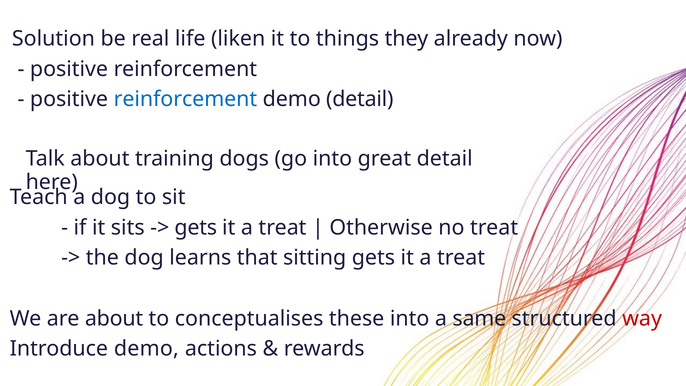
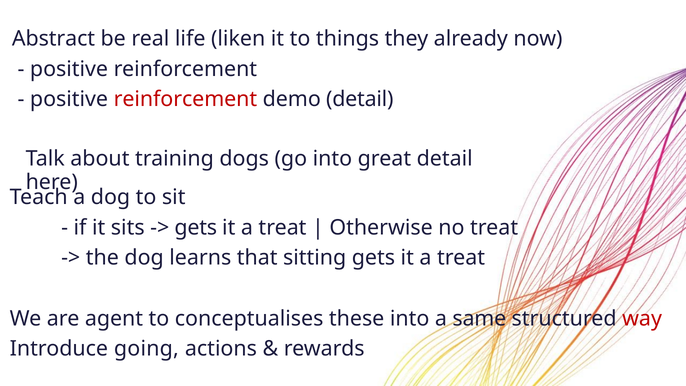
Solution: Solution -> Abstract
reinforcement at (185, 99) colour: blue -> red
are about: about -> agent
Introduce demo: demo -> going
